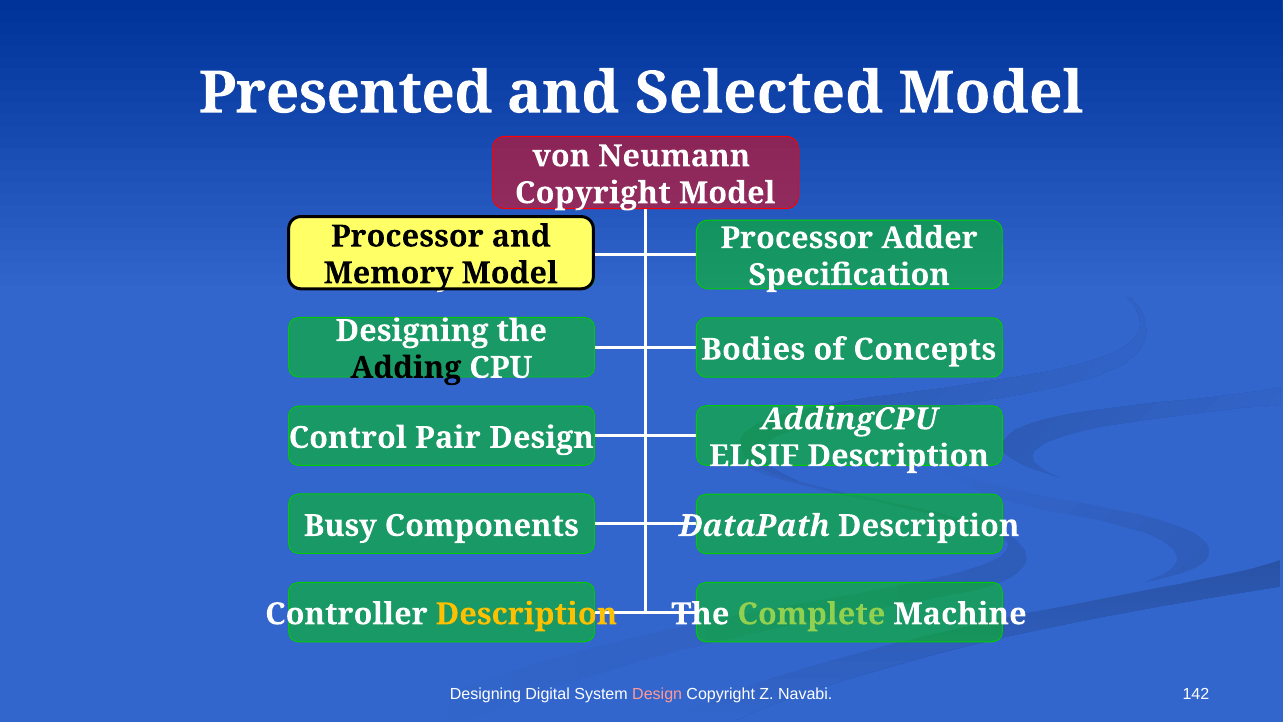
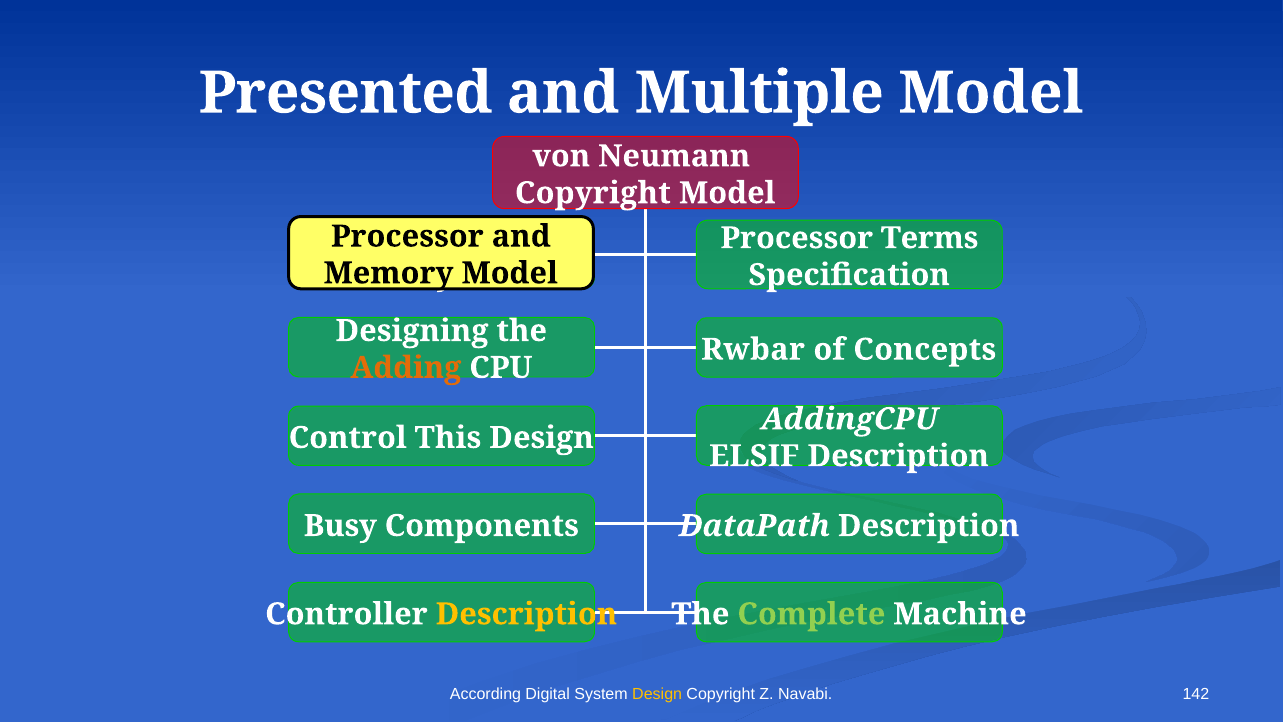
Selected: Selected -> Multiple
Adder: Adder -> Terms
Bodies: Bodies -> Rwbar
Adding colour: black -> orange
Pair: Pair -> This
Designing at (486, 694): Designing -> According
Design at (657, 694) colour: pink -> yellow
